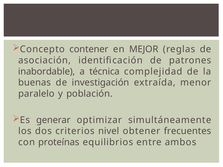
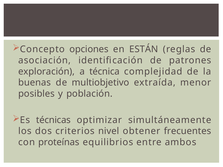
contener: contener -> opciones
MEJOR: MEJOR -> ESTÁN
inabordable: inabordable -> exploración
investigación: investigación -> multiobjetivo
paralelo: paralelo -> posibles
generar: generar -> técnicas
